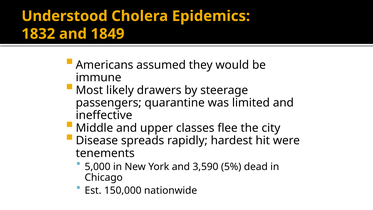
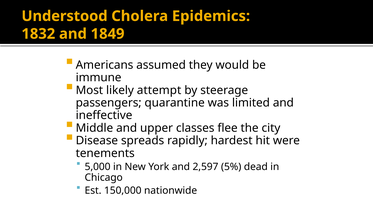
drawers: drawers -> attempt
3,590: 3,590 -> 2,597
